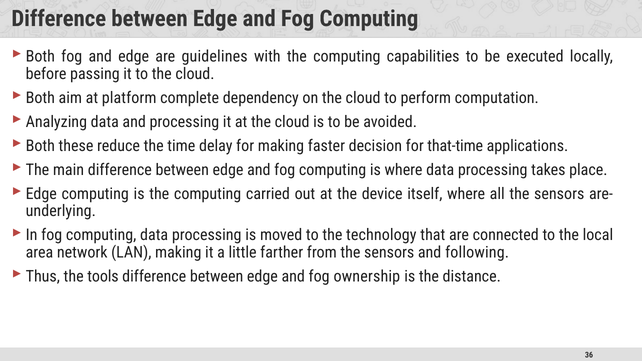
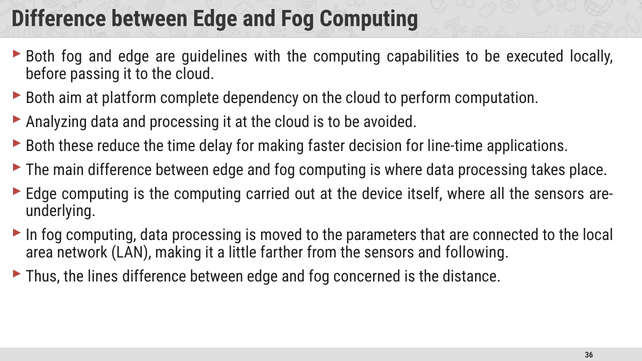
that-time: that-time -> line-time
technology: technology -> parameters
tools: tools -> lines
ownership: ownership -> concerned
